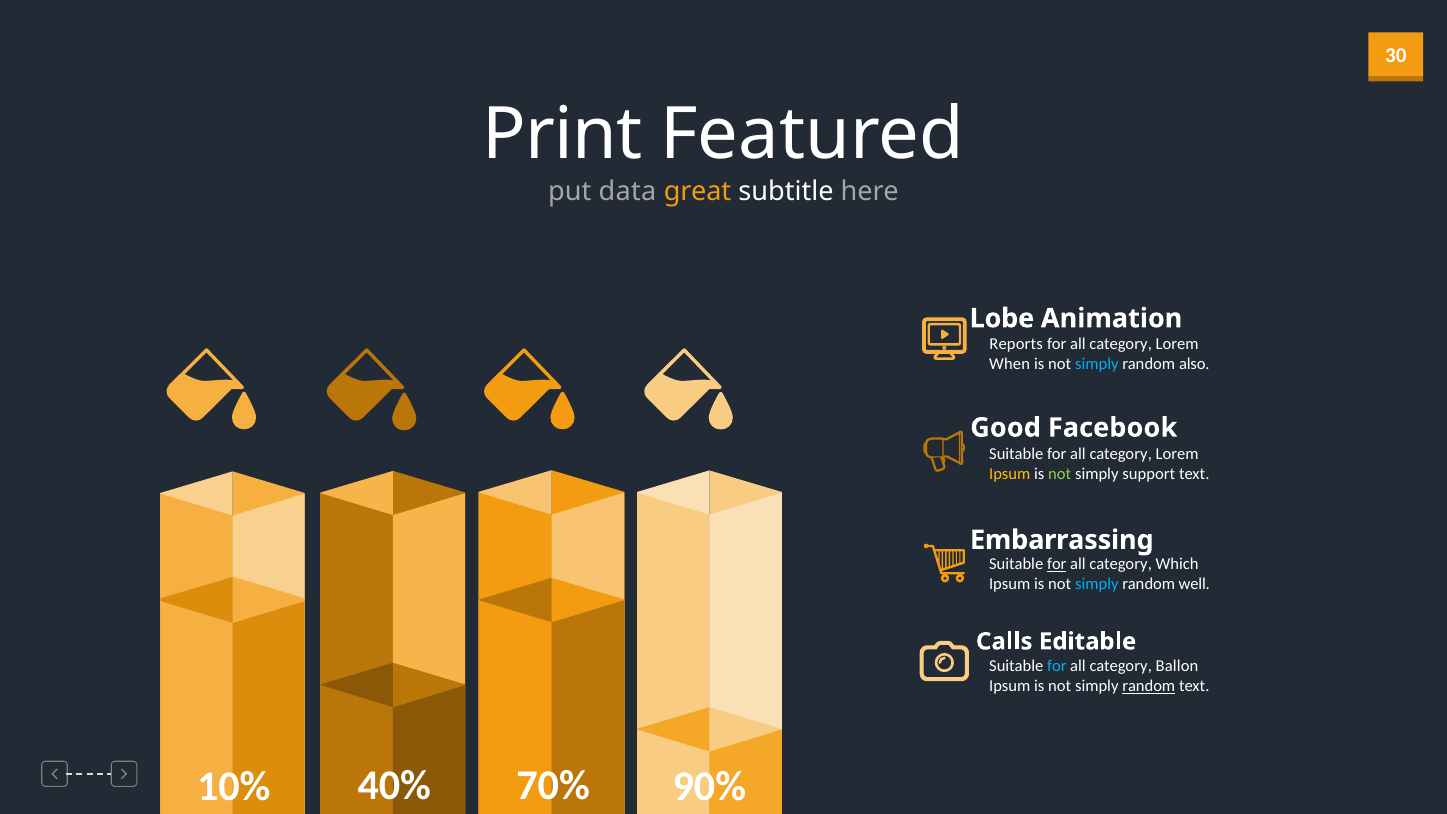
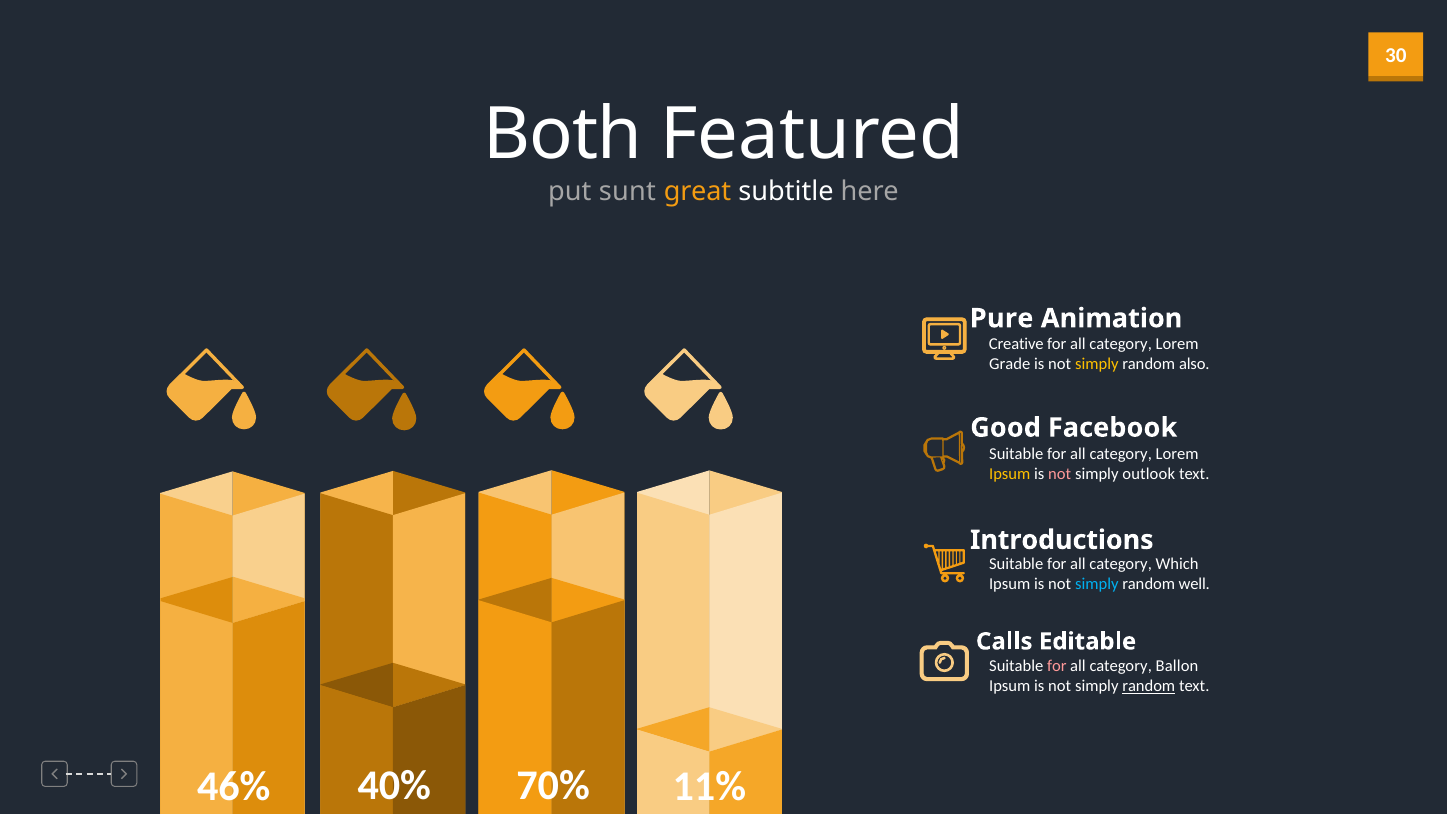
Print: Print -> Both
data: data -> sunt
Lobe: Lobe -> Pure
Reports: Reports -> Creative
When: When -> Grade
simply at (1097, 364) colour: light blue -> yellow
not at (1060, 474) colour: light green -> pink
support: support -> outlook
Embarrassing: Embarrassing -> Introductions
for at (1057, 564) underline: present -> none
for at (1057, 666) colour: light blue -> pink
10%: 10% -> 46%
90%: 90% -> 11%
